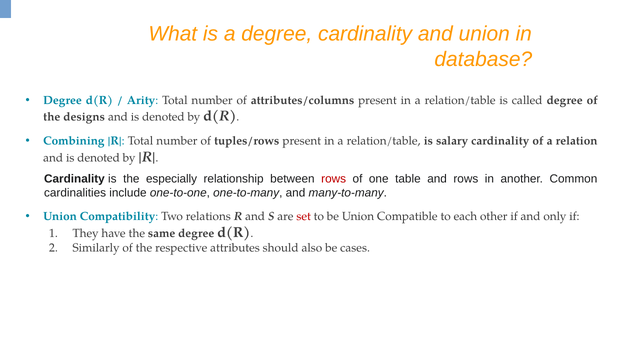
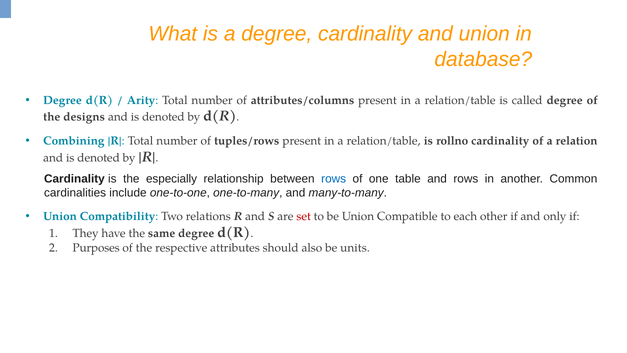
salary: salary -> rollno
rows at (334, 179) colour: red -> blue
Similarly: Similarly -> Purposes
cases: cases -> units
